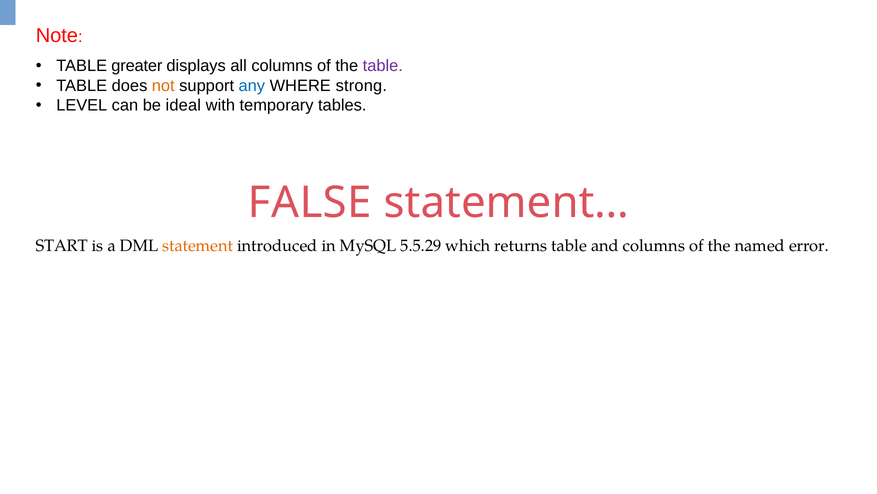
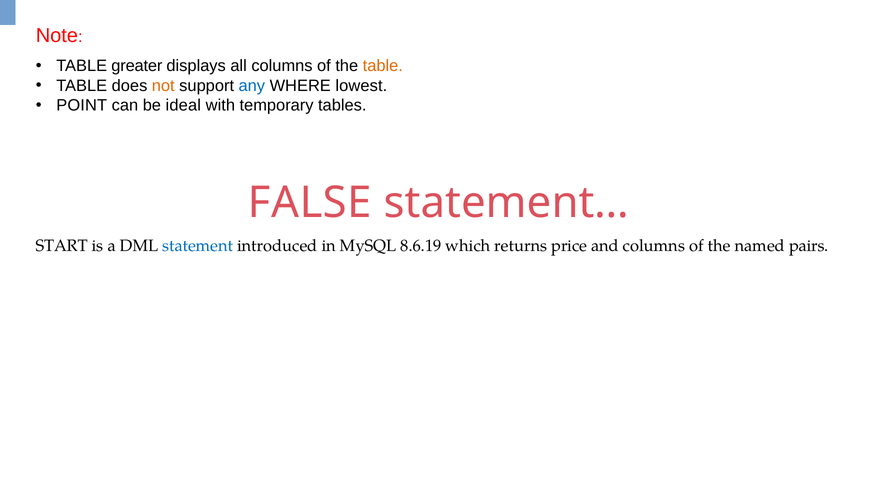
table at (383, 66) colour: purple -> orange
strong: strong -> lowest
LEVEL: LEVEL -> POINT
statement colour: orange -> blue
5.5.29: 5.5.29 -> 8.6.19
returns table: table -> price
error: error -> pairs
